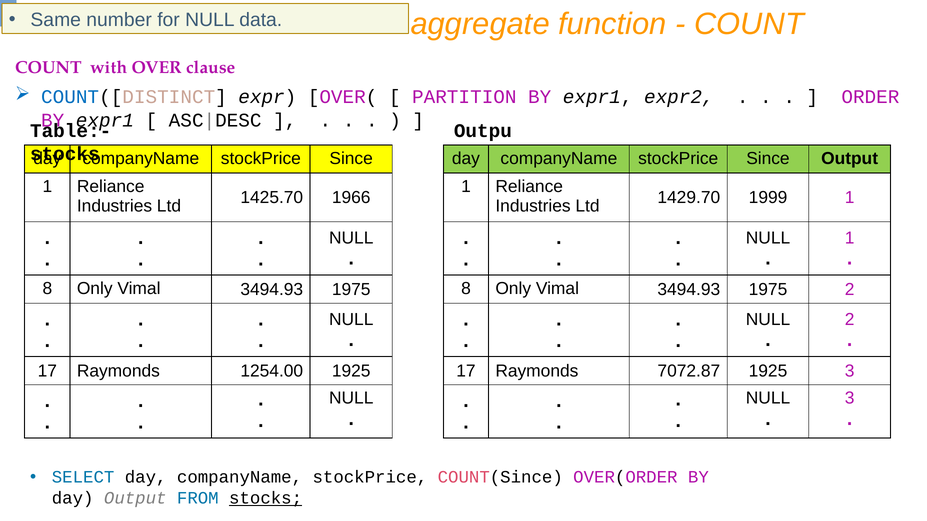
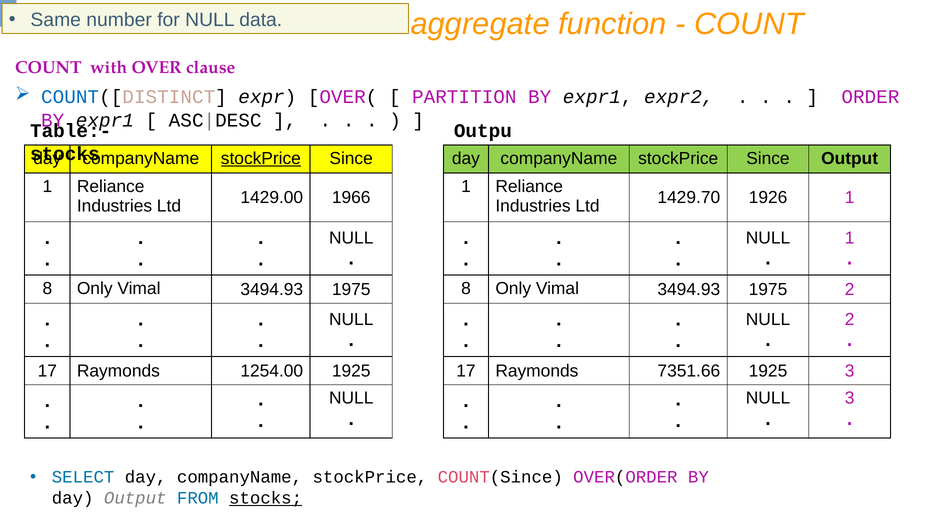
stockPrice at (261, 159) underline: none -> present
1425.70: 1425.70 -> 1429.00
1999: 1999 -> 1926
7072.87: 7072.87 -> 7351.66
